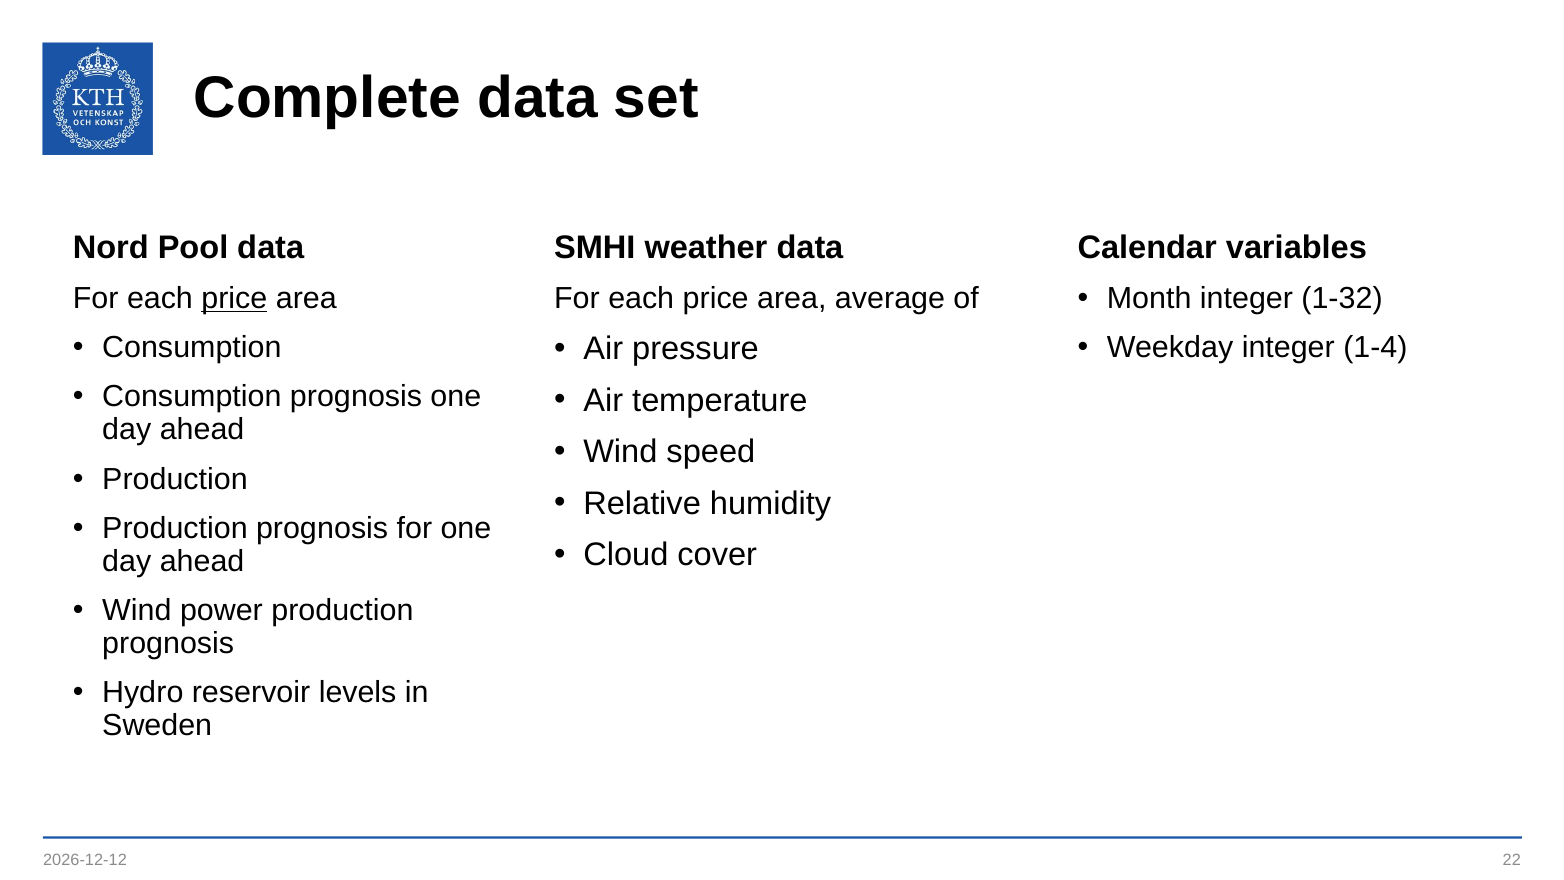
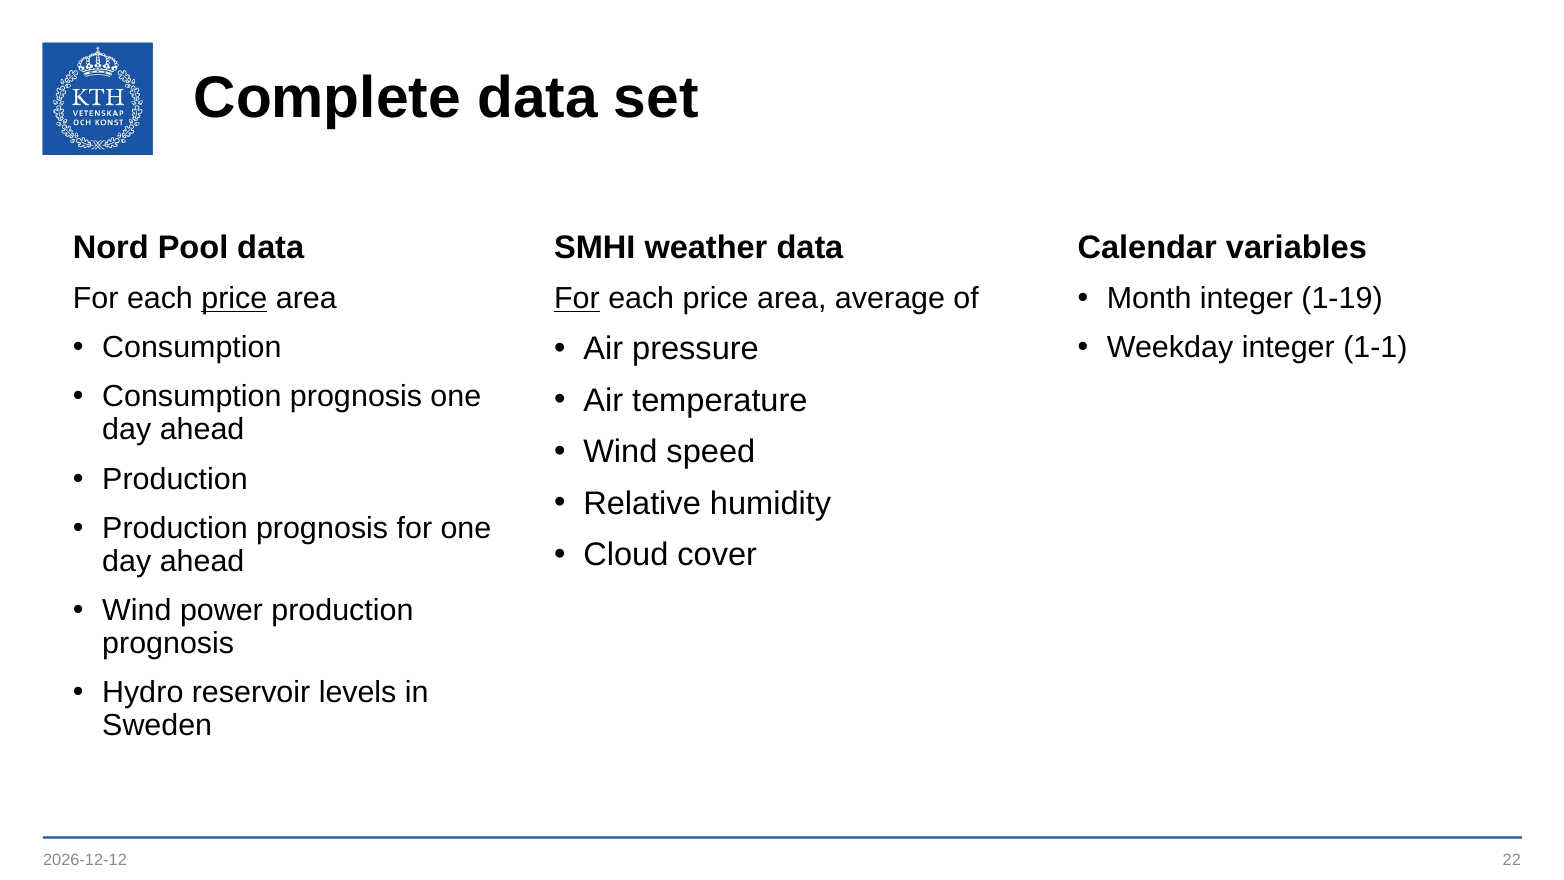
1-32: 1-32 -> 1-19
For at (577, 298) underline: none -> present
1-4: 1-4 -> 1-1
